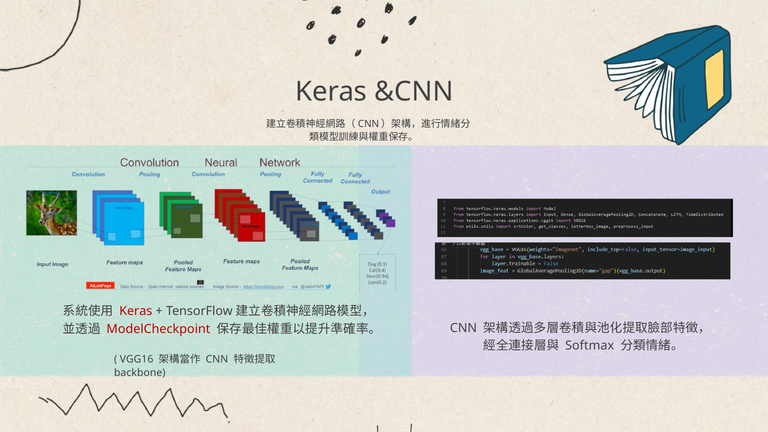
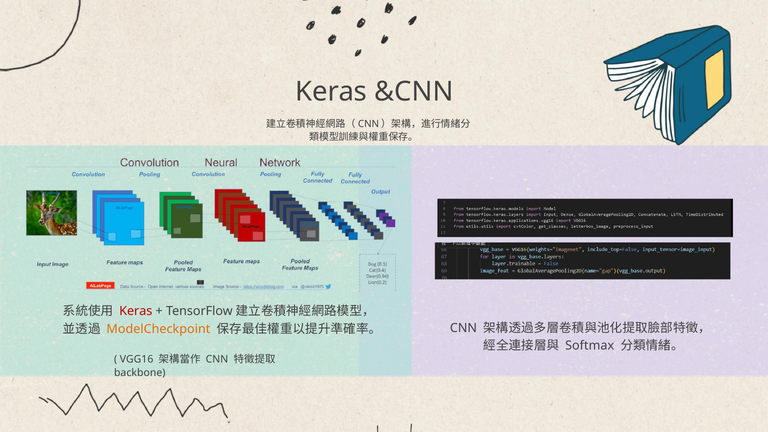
ModelCheckpoint colour: red -> orange
